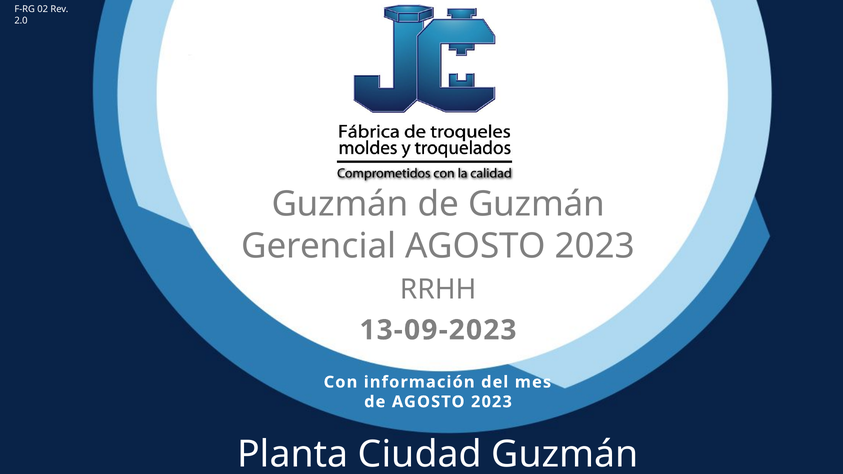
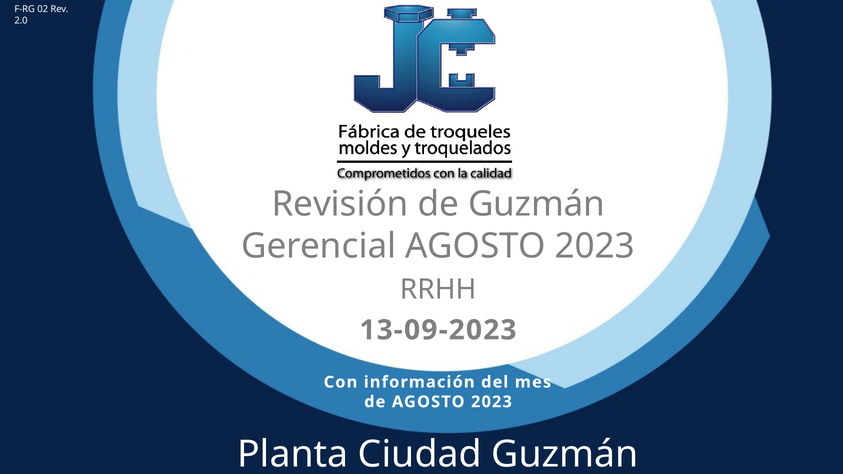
Guzmán at (340, 204): Guzmán -> Revisión
